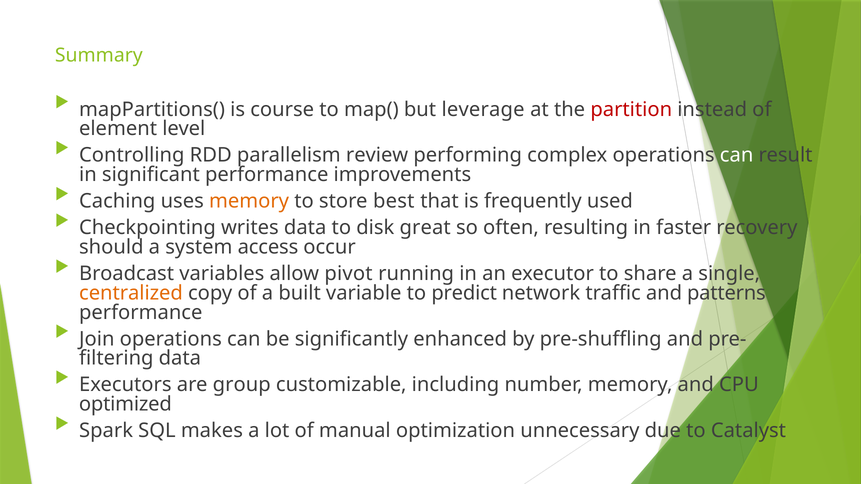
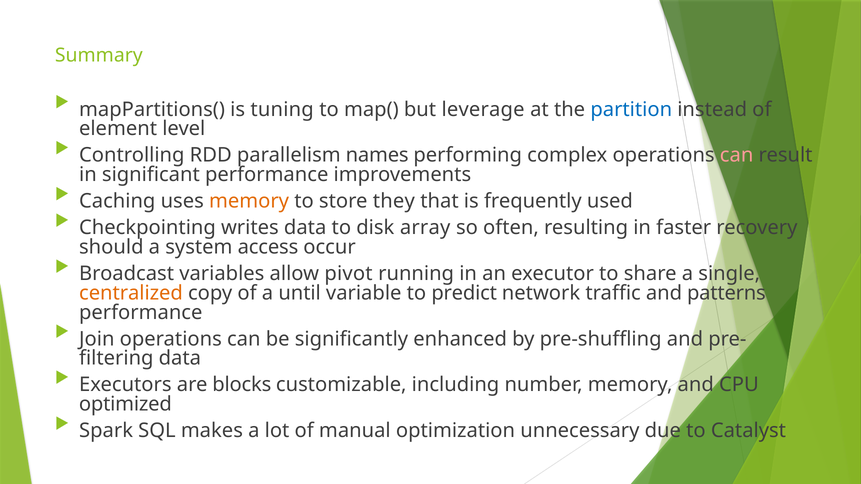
course: course -> tuning
partition colour: red -> blue
review: review -> names
can at (737, 155) colour: white -> pink
best: best -> they
great: great -> array
built: built -> until
group: group -> blocks
